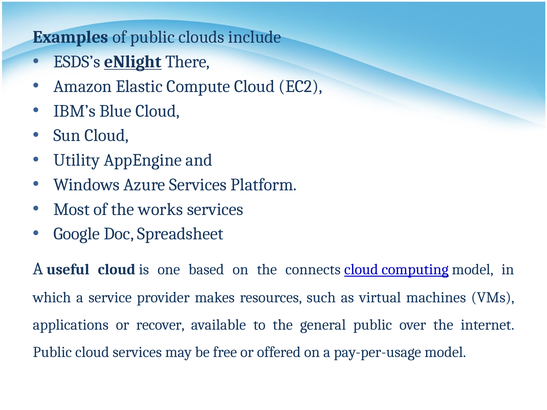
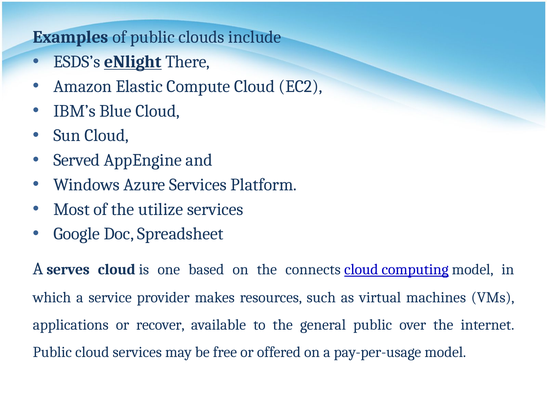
Utility: Utility -> Served
works: works -> utilize
useful: useful -> serves
